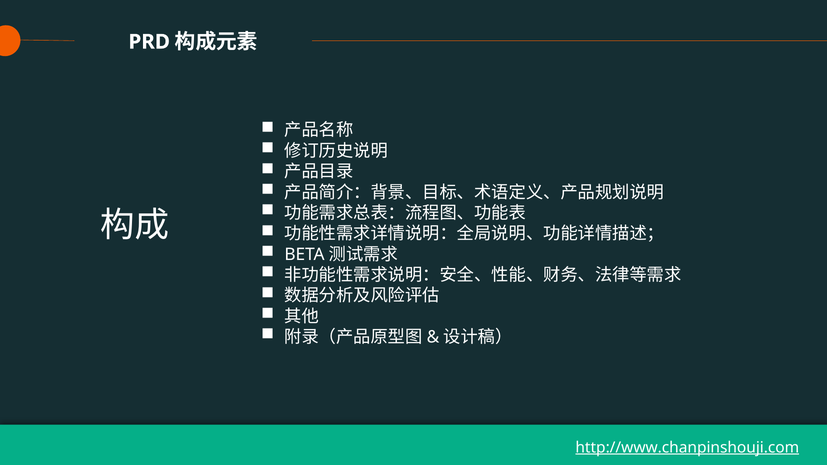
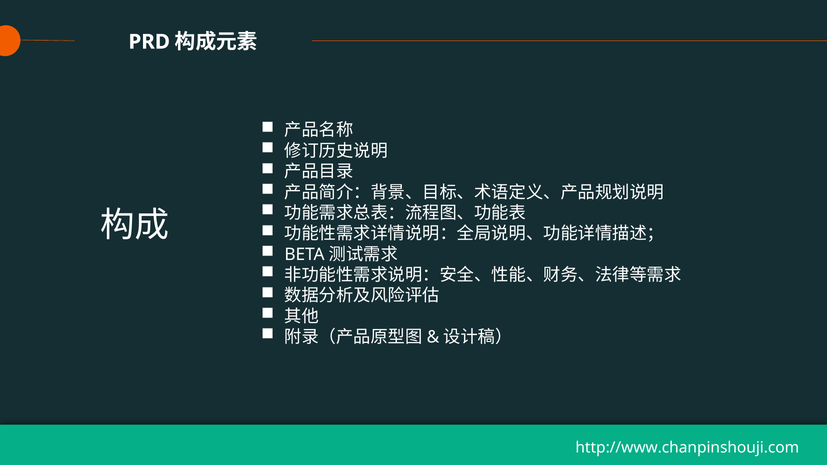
http://www.chanpinshouji.com underline: present -> none
